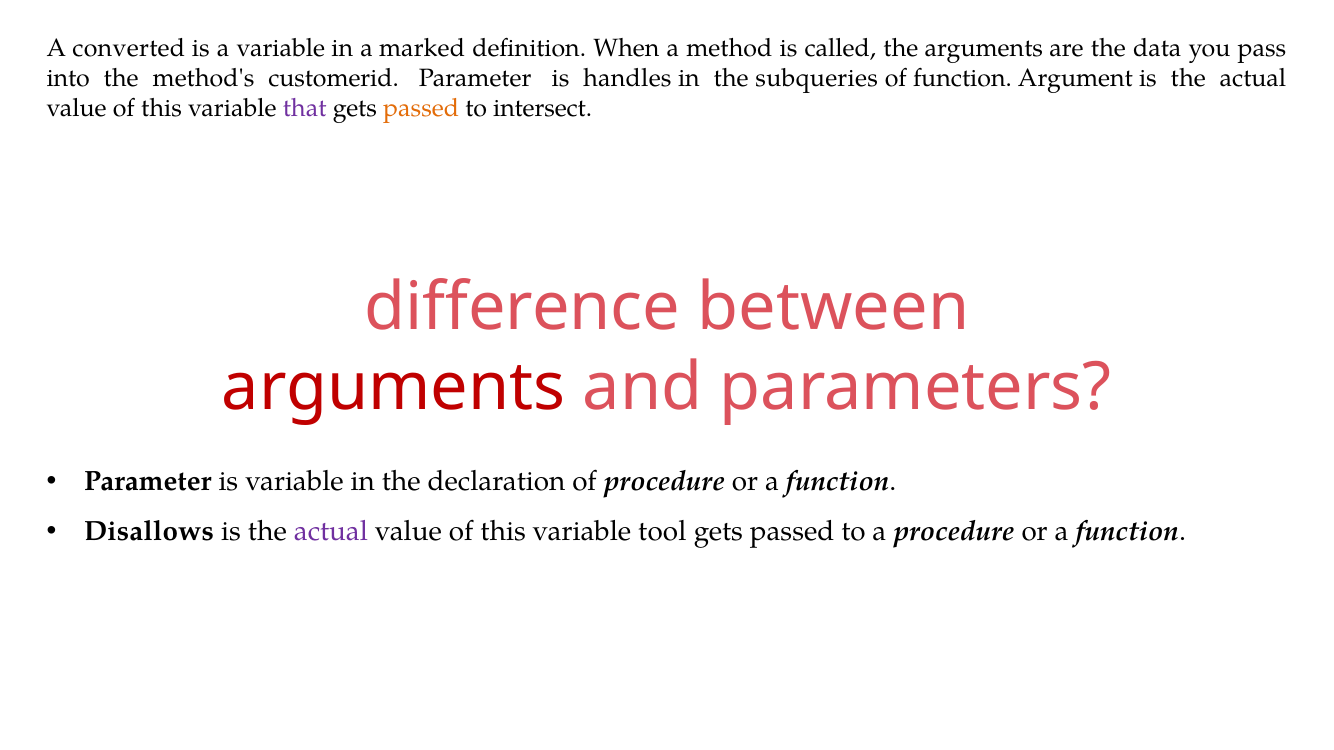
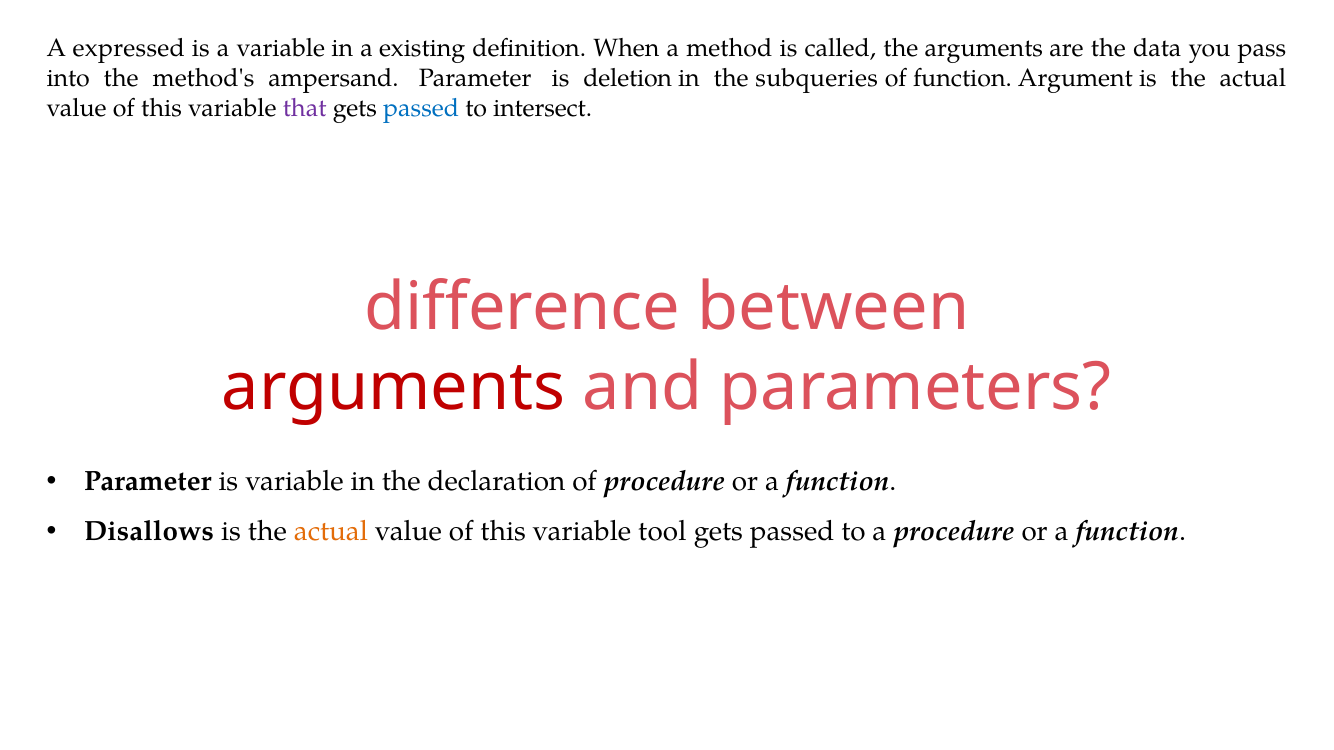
converted: converted -> expressed
marked: marked -> existing
customerid: customerid -> ampersand
handles: handles -> deletion
passed at (421, 109) colour: orange -> blue
actual at (331, 532) colour: purple -> orange
